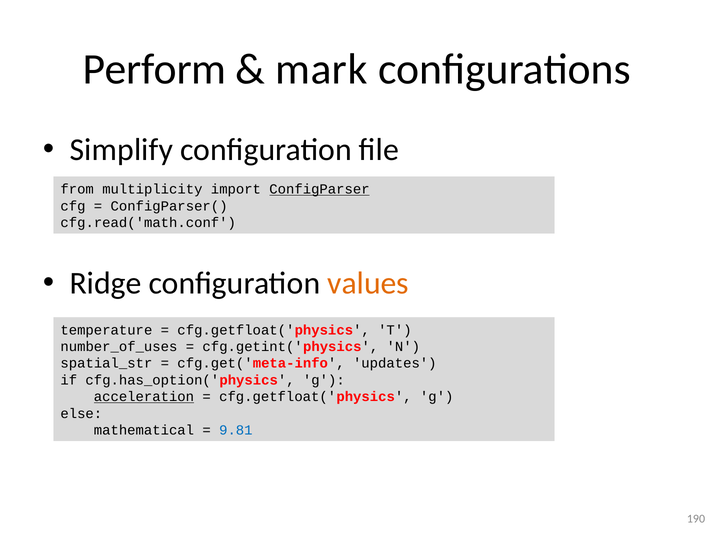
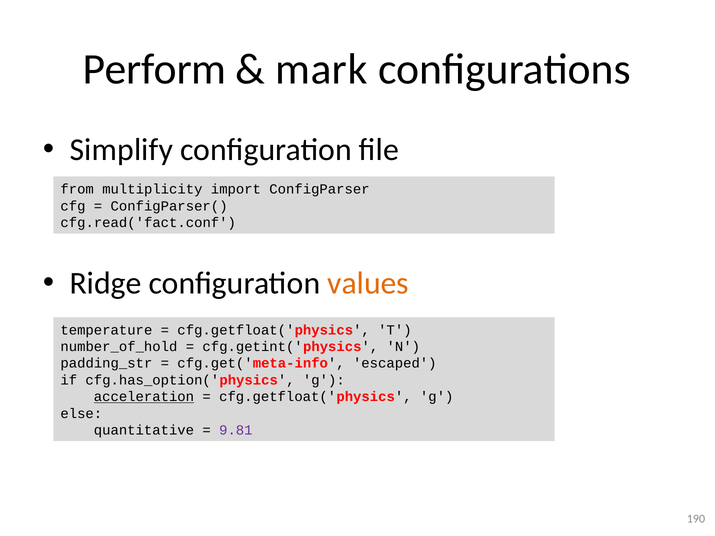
ConfigParser underline: present -> none
cfg.read('math.conf: cfg.read('math.conf -> cfg.read('fact.conf
number_of_uses: number_of_uses -> number_of_hold
spatial_str: spatial_str -> padding_str
updates: updates -> escaped
mathematical: mathematical -> quantitative
9.81 colour: blue -> purple
